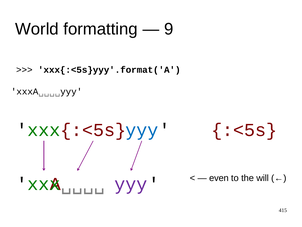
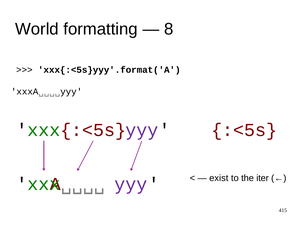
9: 9 -> 8
yyy at (142, 130) colour: blue -> purple
even: even -> exist
will: will -> iter
